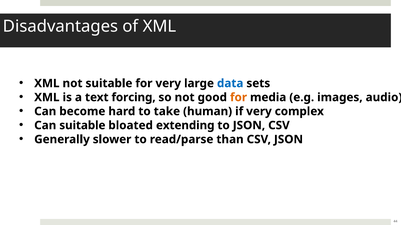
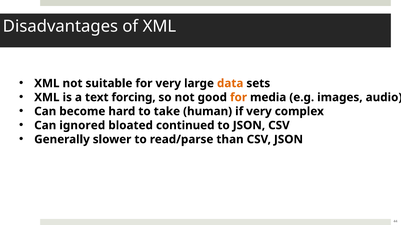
data colour: blue -> orange
Can suitable: suitable -> ignored
extending: extending -> continued
